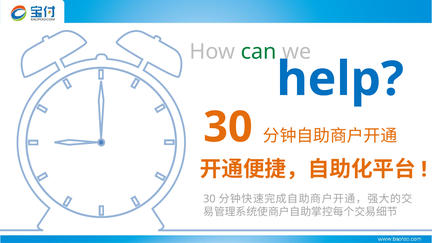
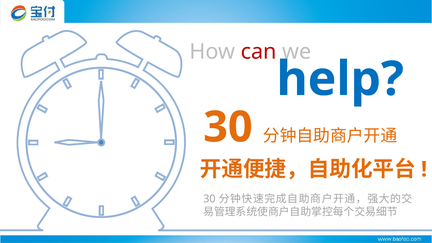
can colour: green -> red
